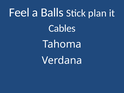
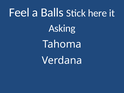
plan: plan -> here
Cables: Cables -> Asking
